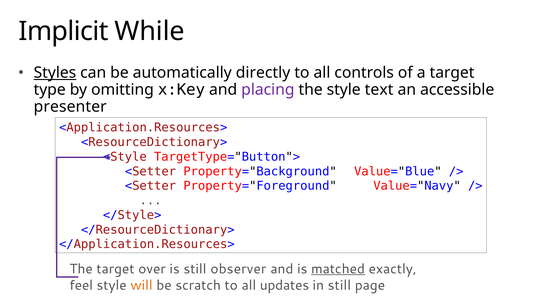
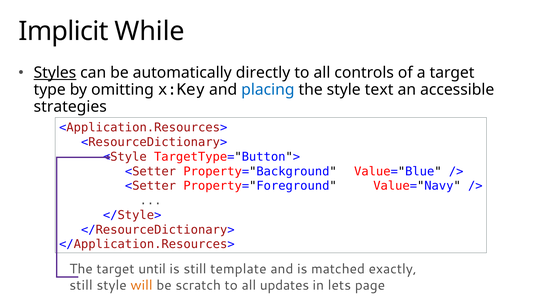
placing colour: purple -> blue
presenter: presenter -> strategies
over: over -> until
observer: observer -> template
matched underline: present -> none
feel at (81, 285): feel -> still
in still: still -> lets
